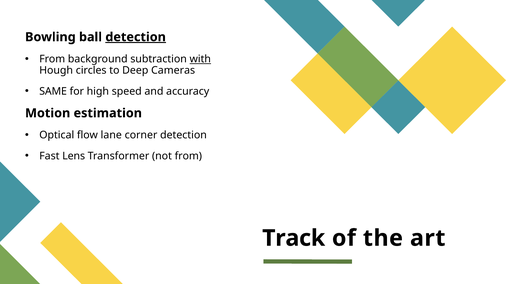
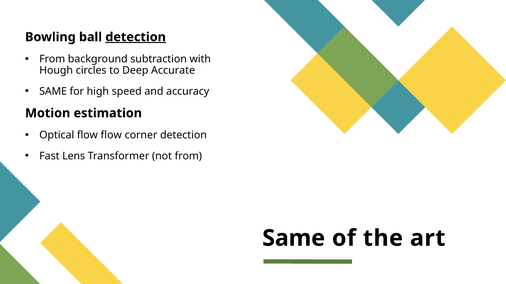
with underline: present -> none
Cameras: Cameras -> Accurate
flow lane: lane -> flow
Track at (294, 239): Track -> Same
